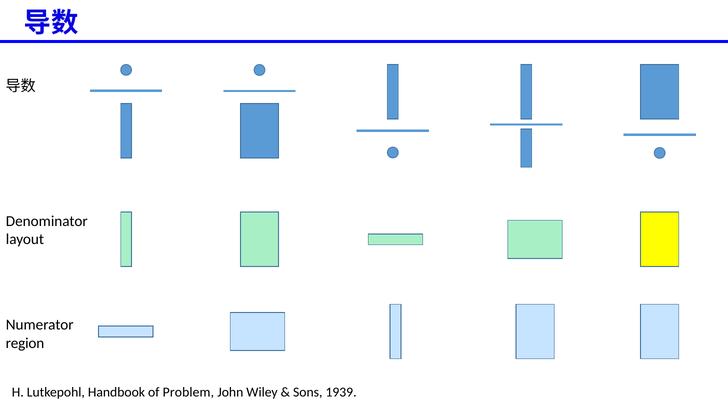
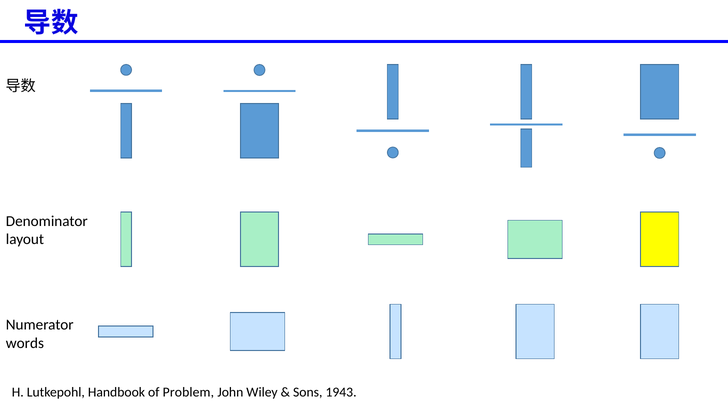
region: region -> words
1939: 1939 -> 1943
